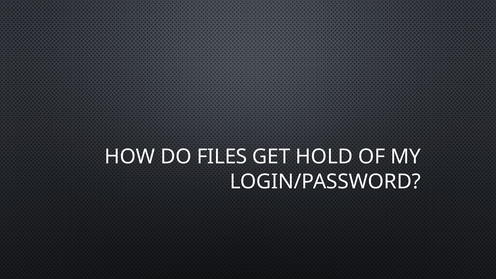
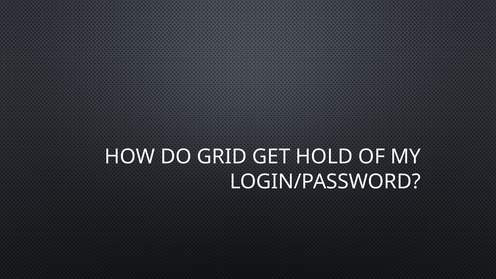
FILES: FILES -> GRID
